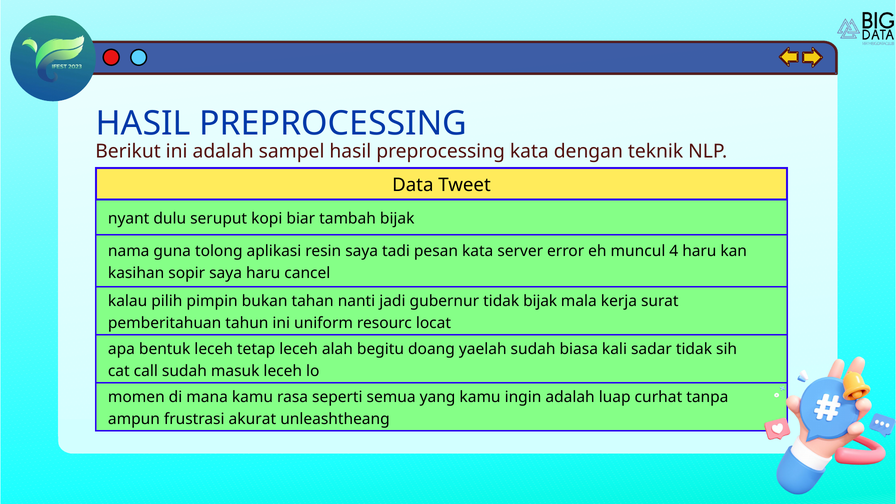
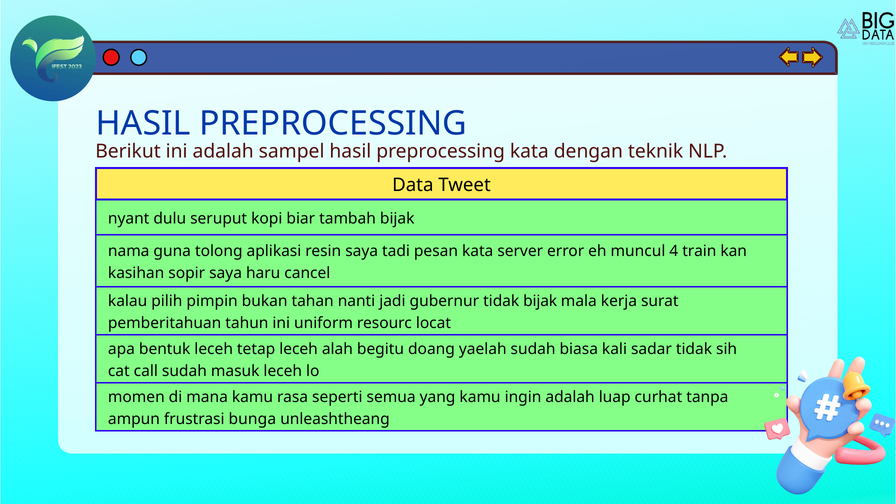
4 haru: haru -> train
akurat: akurat -> bunga
